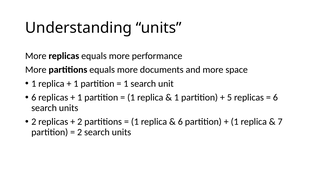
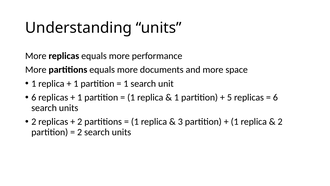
6 at (180, 122): 6 -> 3
7 at (280, 122): 7 -> 2
